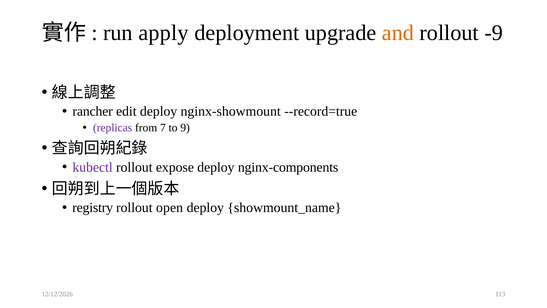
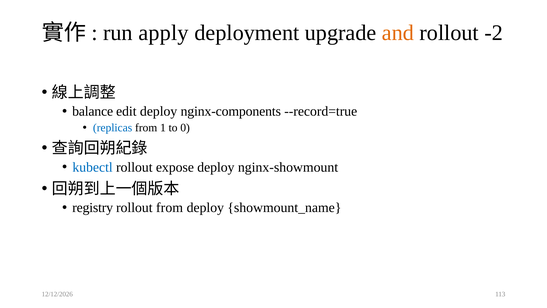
-9: -9 -> -2
rancher: rancher -> balance
nginx-showmount: nginx-showmount -> nginx-components
replicas colour: purple -> blue
7: 7 -> 1
9: 9 -> 0
kubectl colour: purple -> blue
nginx-components: nginx-components -> nginx-showmount
rollout open: open -> from
